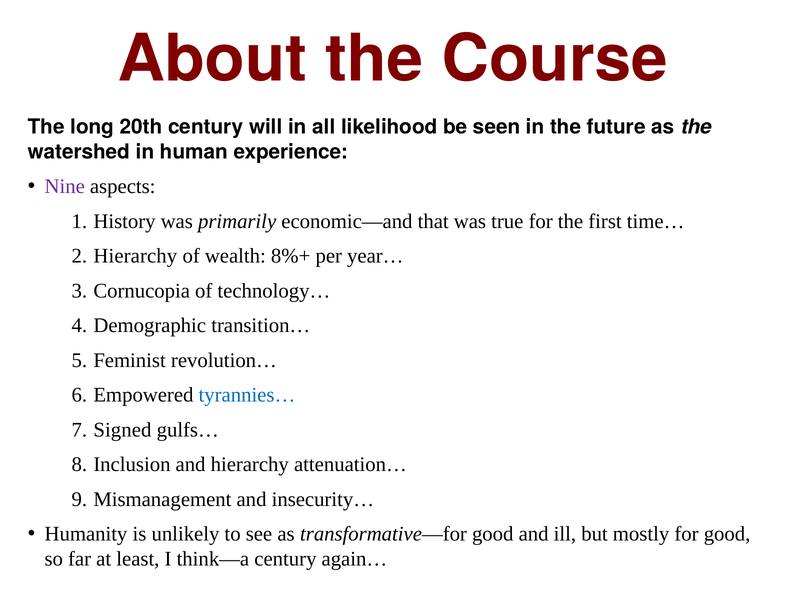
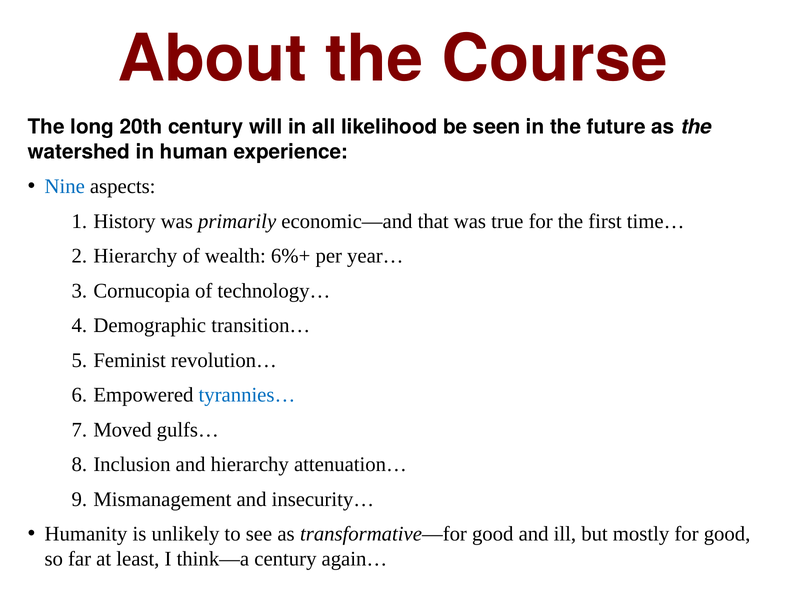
Nine colour: purple -> blue
8%+: 8%+ -> 6%+
Signed: Signed -> Moved
